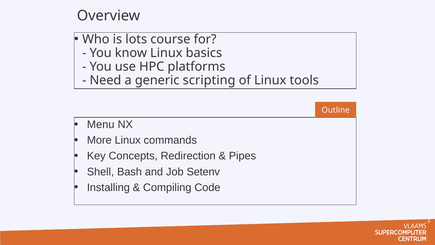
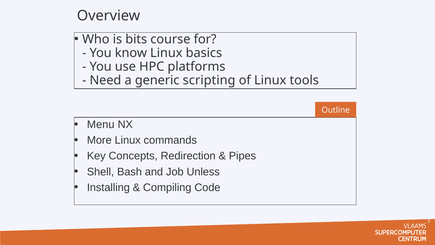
lots: lots -> bits
Setenv: Setenv -> Unless
